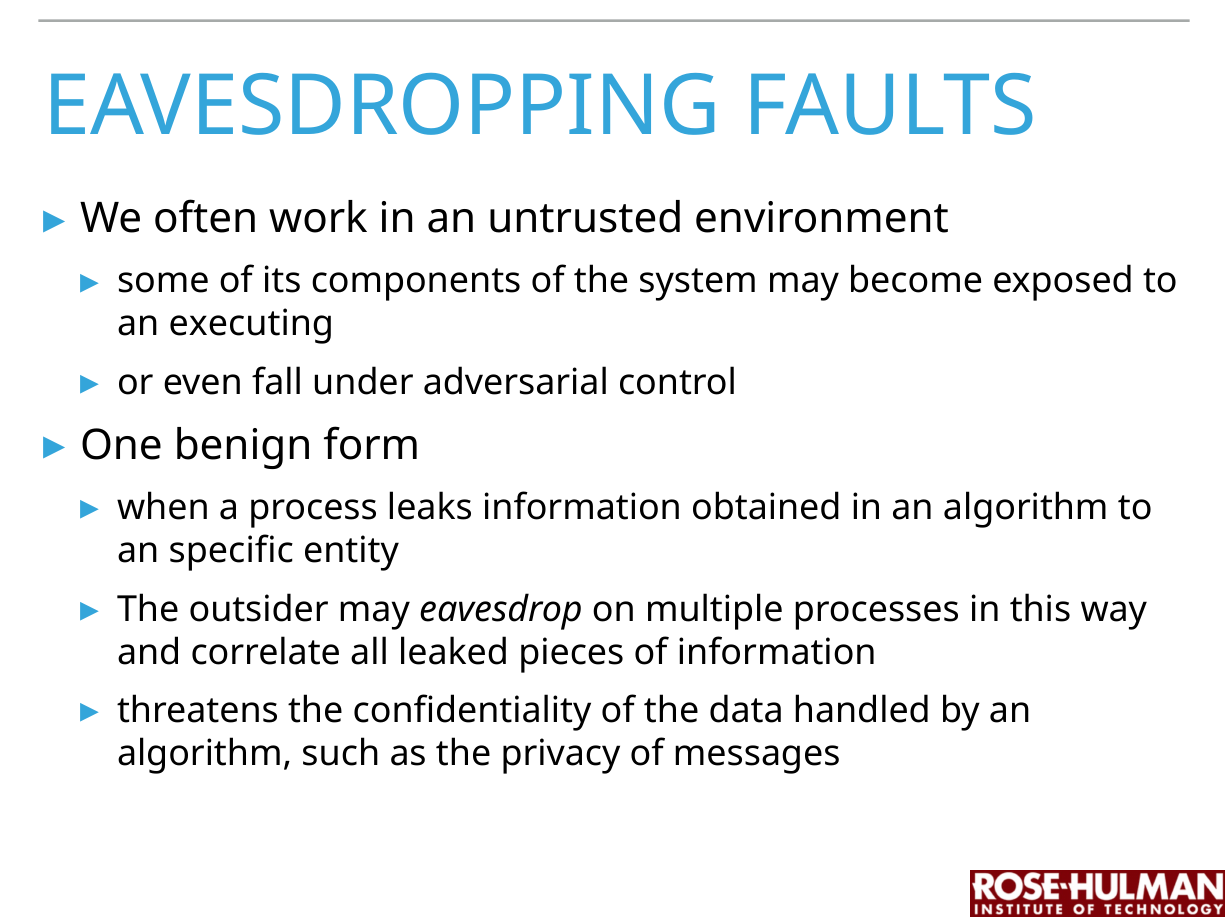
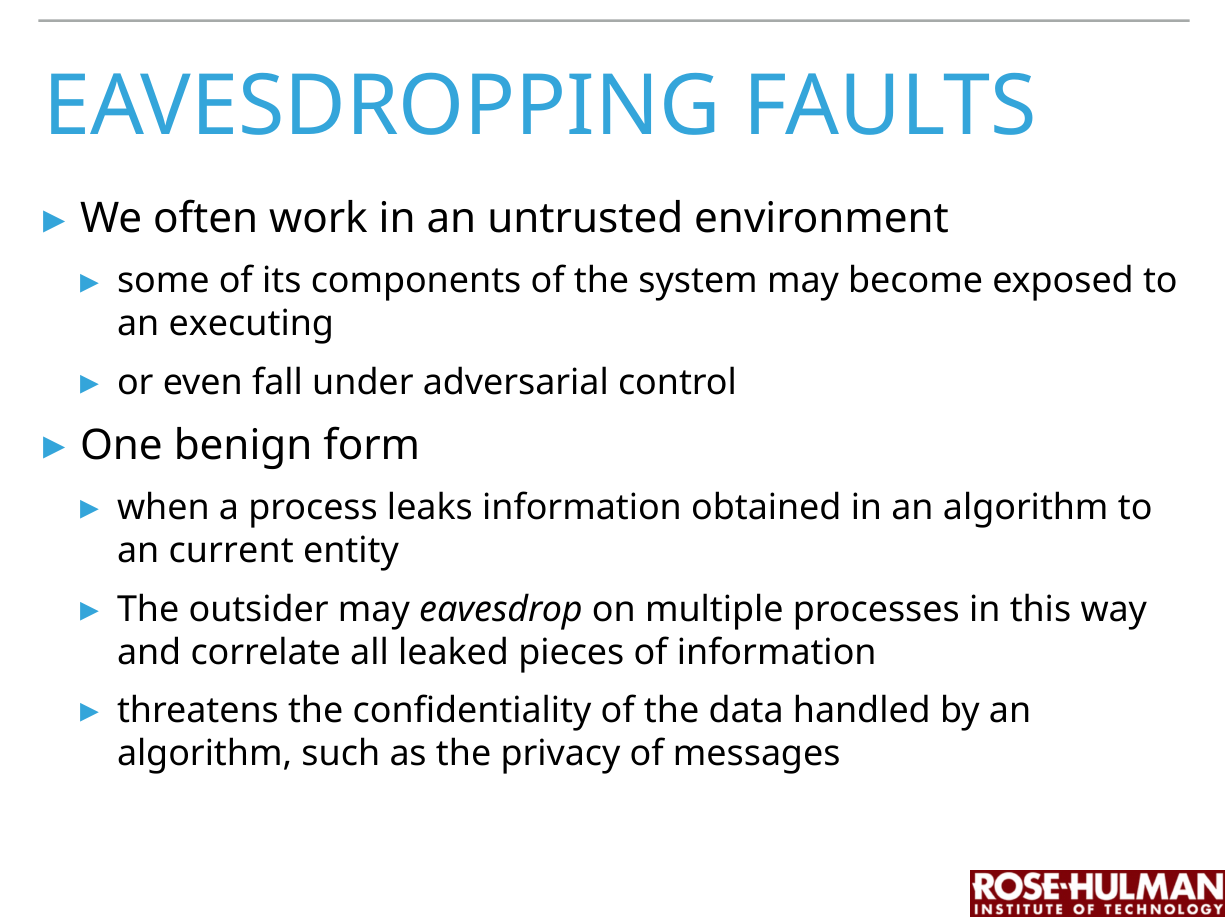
specific: specific -> current
